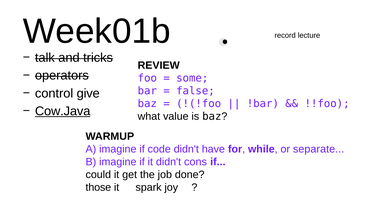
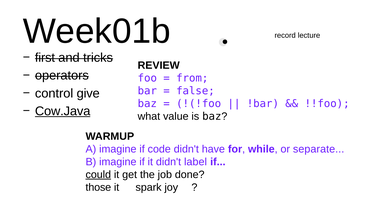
talk: talk -> first
some: some -> from
cons: cons -> label
could underline: none -> present
